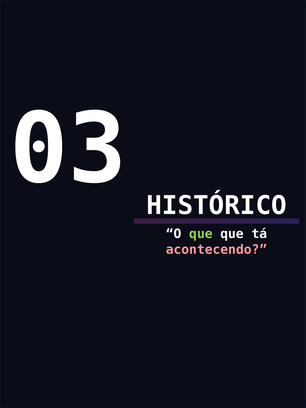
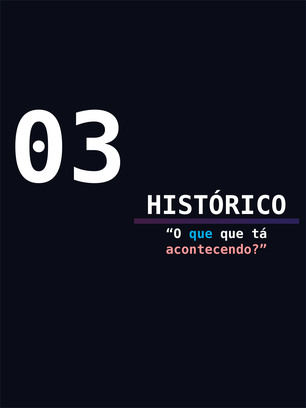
que at (201, 234) colour: light green -> light blue
